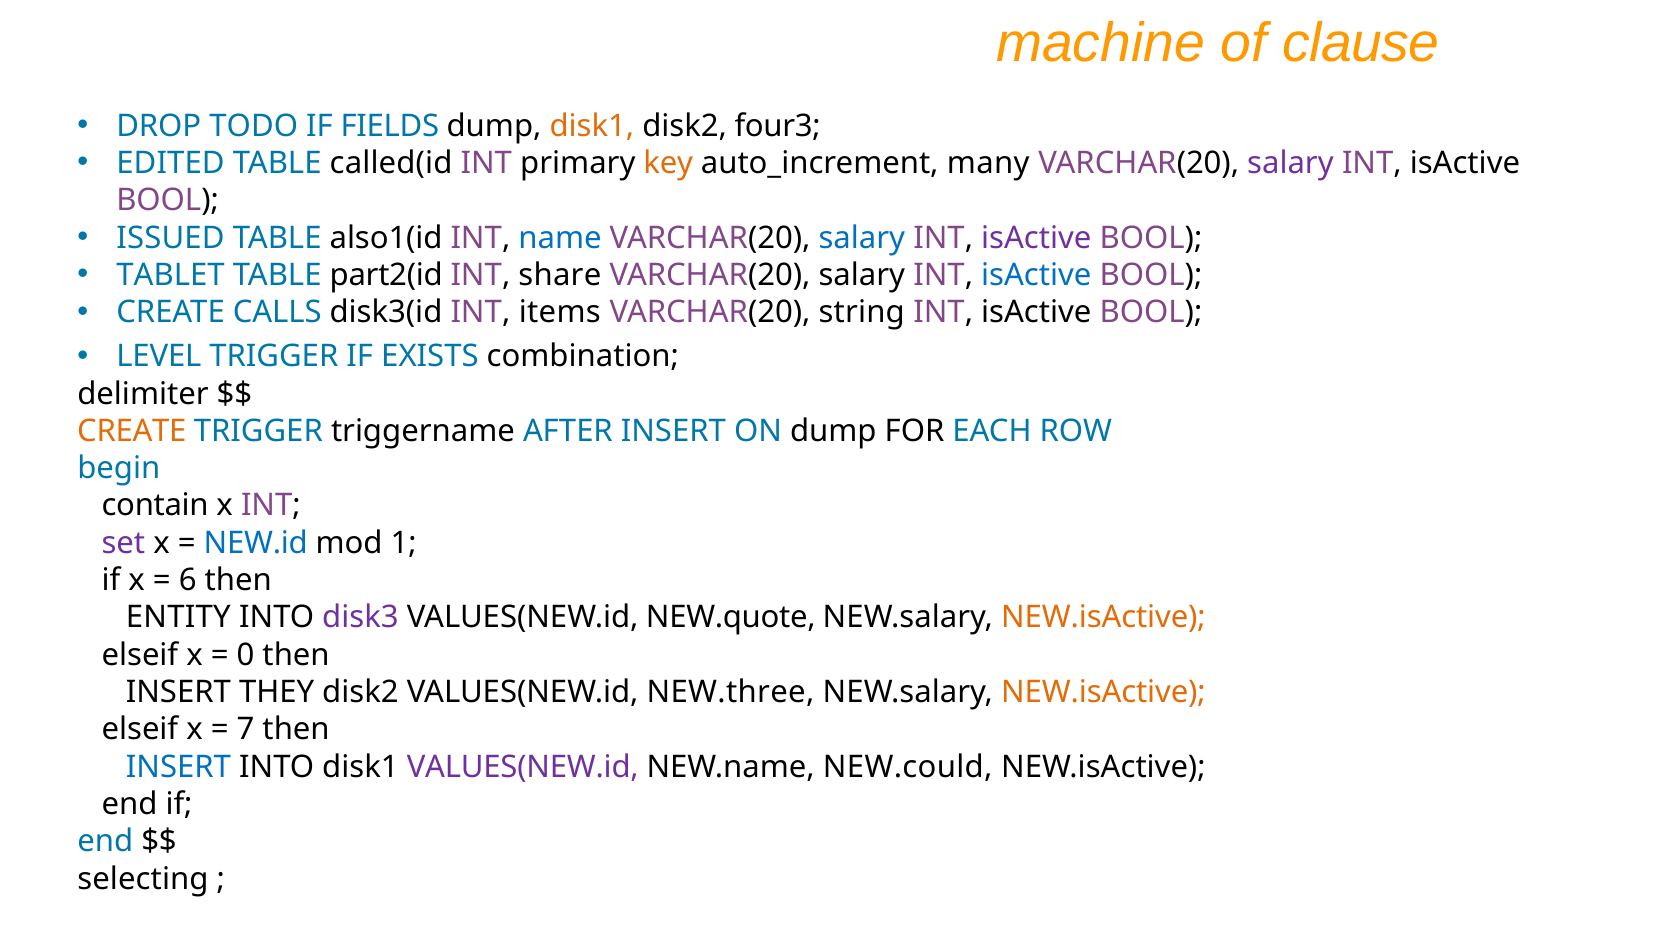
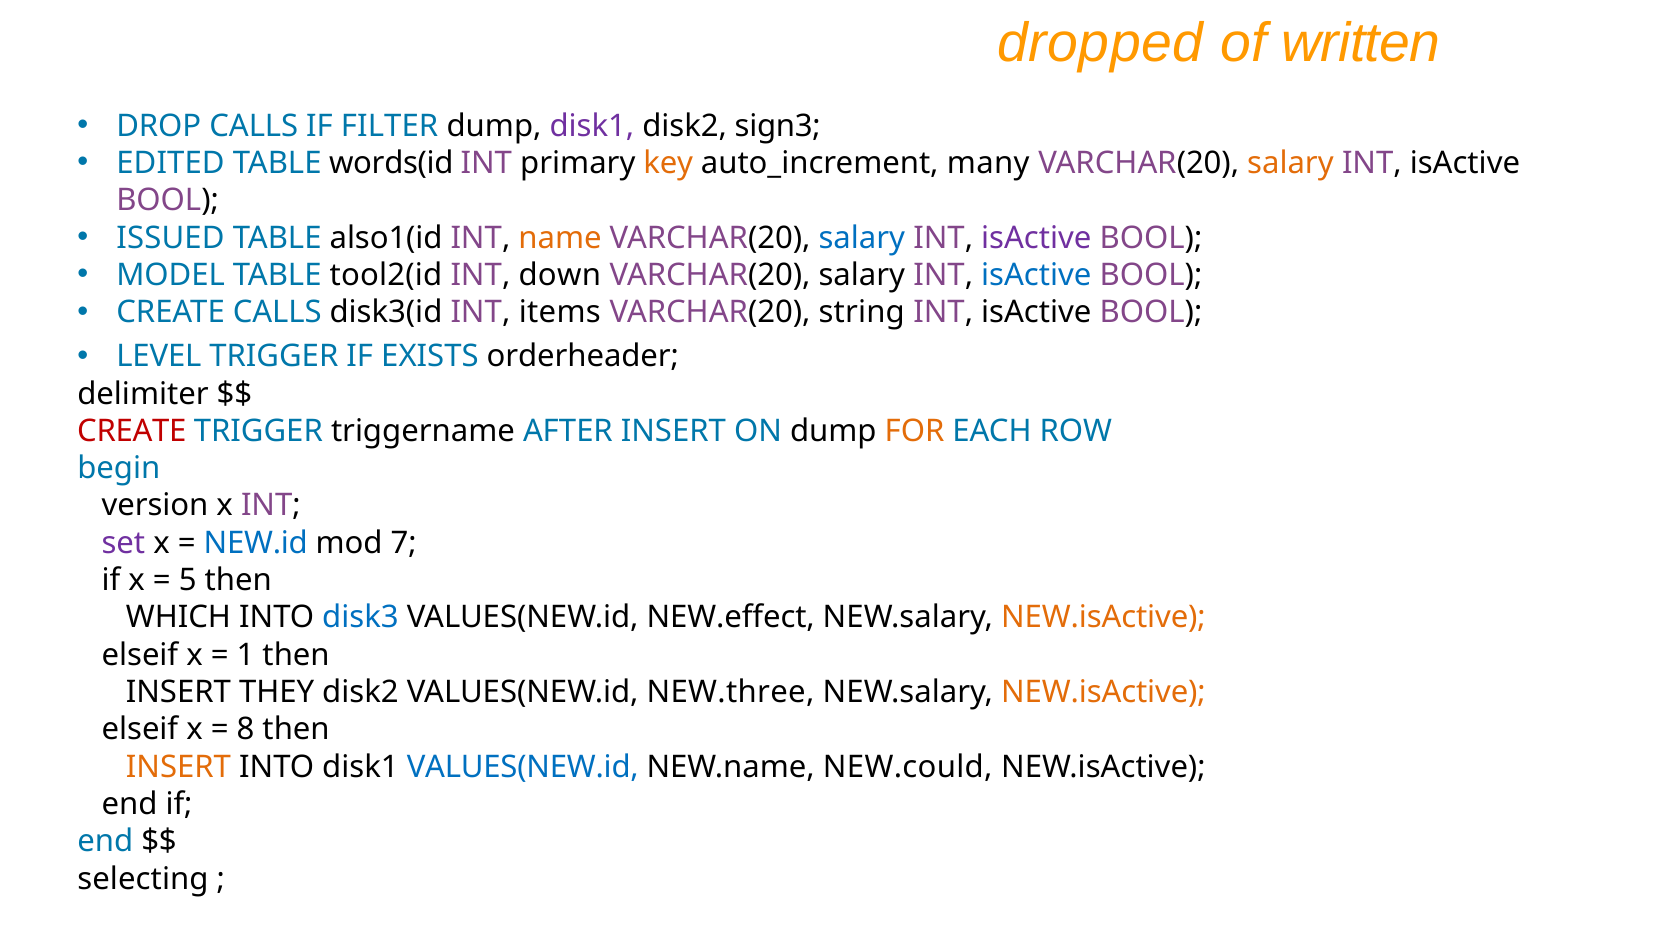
machine: machine -> dropped
clause: clause -> written
DROP TODO: TODO -> CALLS
FIELDS: FIELDS -> FILTER
disk1 at (592, 126) colour: orange -> purple
four3: four3 -> sign3
called(id: called(id -> words(id
salary at (1290, 163) colour: purple -> orange
name colour: blue -> orange
TABLET: TABLET -> MODEL
part2(id: part2(id -> tool2(id
share: share -> down
combination: combination -> orderheader
CREATE at (132, 431) colour: orange -> red
FOR colour: black -> orange
contain: contain -> version
1: 1 -> 7
6: 6 -> 5
ENTITY: ENTITY -> WHICH
disk3 colour: purple -> blue
NEW.quote: NEW.quote -> NEW.effect
0: 0 -> 1
7: 7 -> 8
INSERT at (178, 767) colour: blue -> orange
VALUES(NEW.id at (523, 767) colour: purple -> blue
